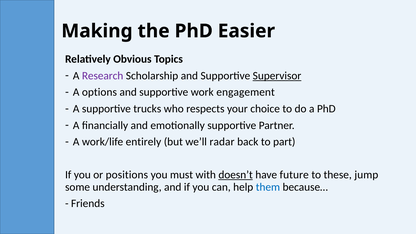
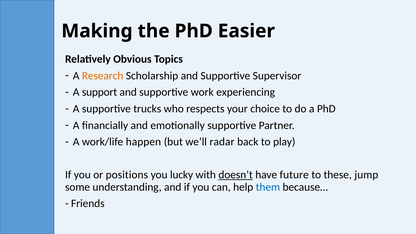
Research colour: purple -> orange
Supervisor underline: present -> none
options: options -> support
engagement: engagement -> experiencing
entirely: entirely -> happen
part: part -> play
must: must -> lucky
